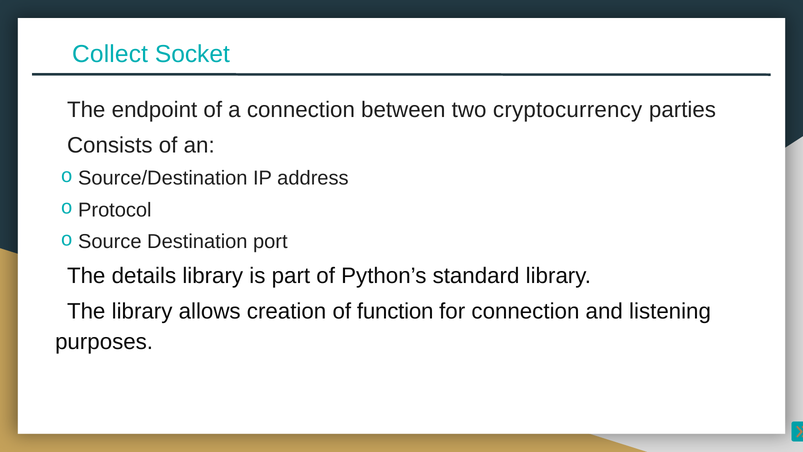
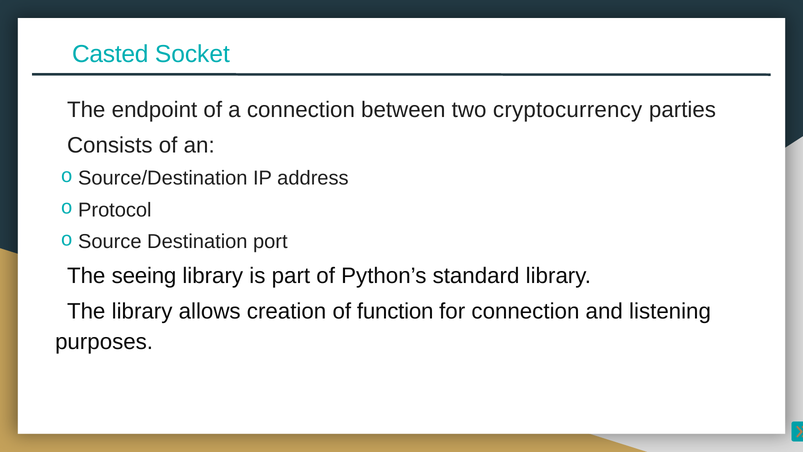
Collect: Collect -> Casted
details: details -> seeing
